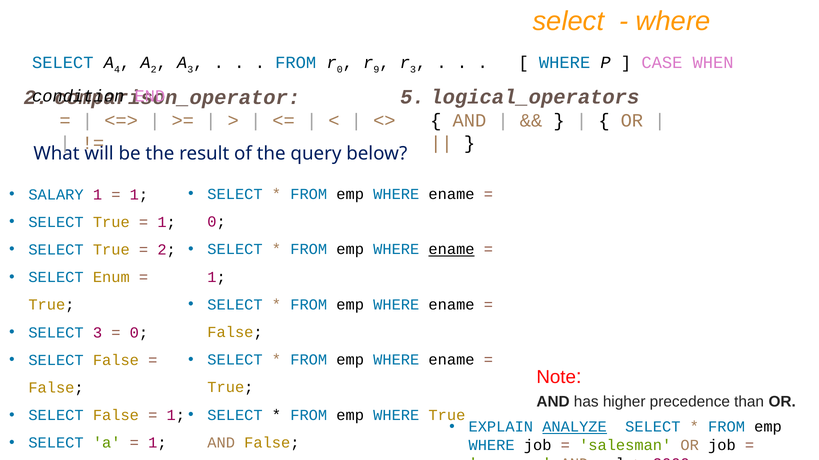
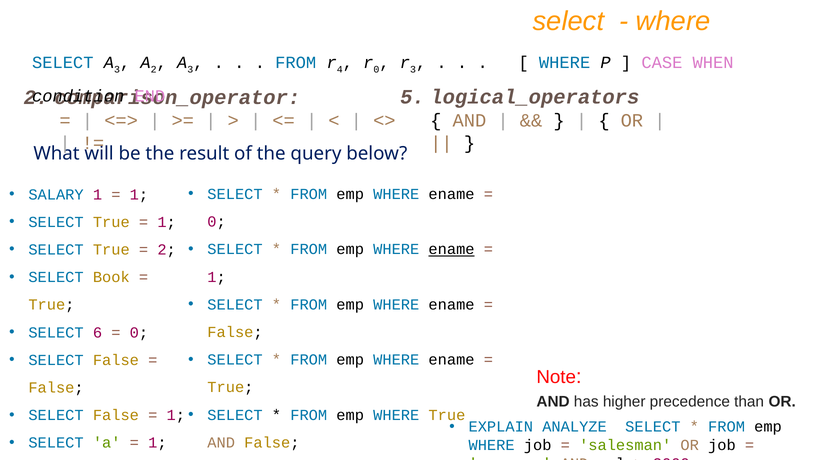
SELECT A 4: 4 -> 3
0 at (340, 70): 0 -> 4
9 at (376, 70): 9 -> 0
Enum: Enum -> Book
SELECT 3: 3 -> 6
ANALYZE underline: present -> none
